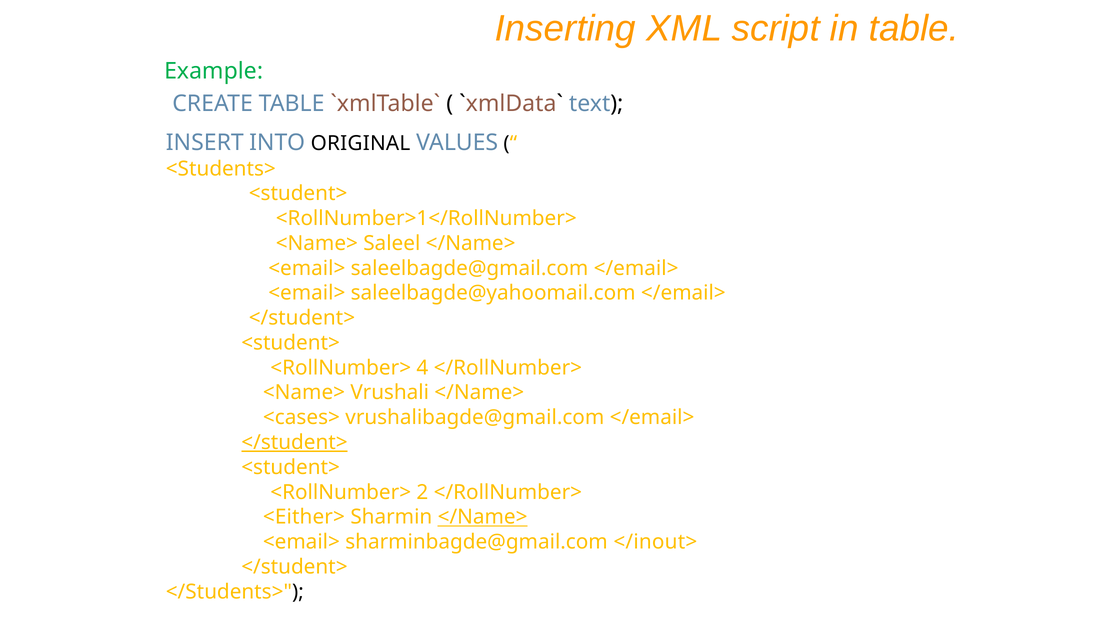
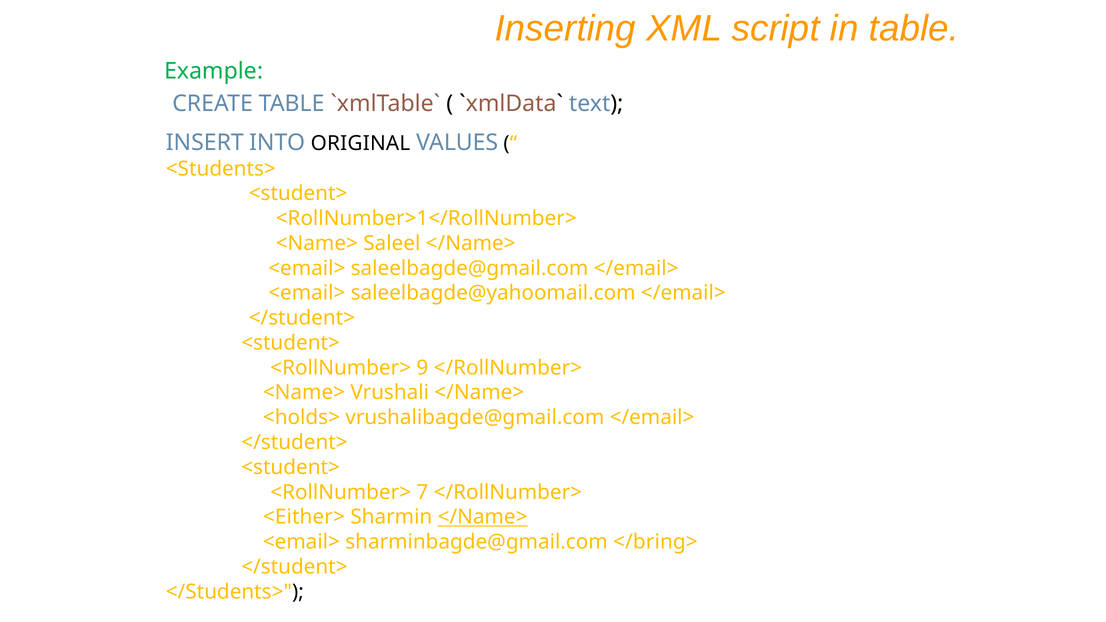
4: 4 -> 9
<cases>: <cases> -> <holds>
</student> at (295, 442) underline: present -> none
2: 2 -> 7
</inout>: </inout> -> </bring>
